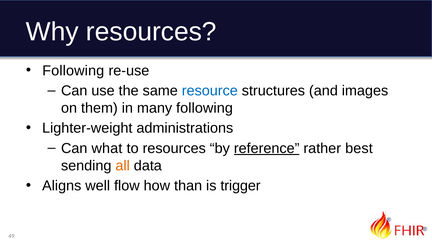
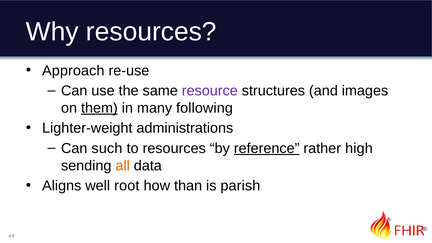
Following at (73, 71): Following -> Approach
resource colour: blue -> purple
them underline: none -> present
what: what -> such
best: best -> high
flow: flow -> root
trigger: trigger -> parish
